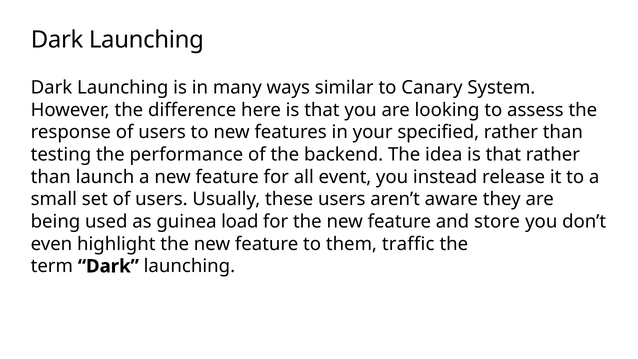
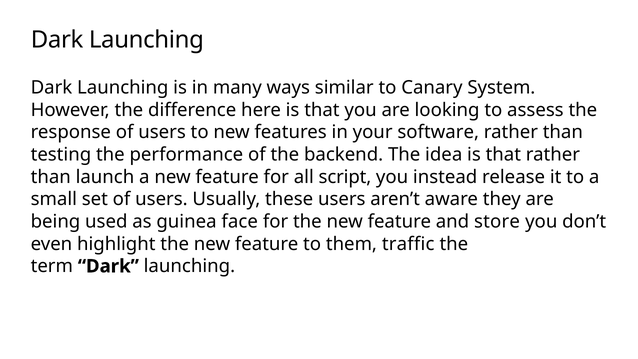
specified: specified -> software
event: event -> script
load: load -> face
